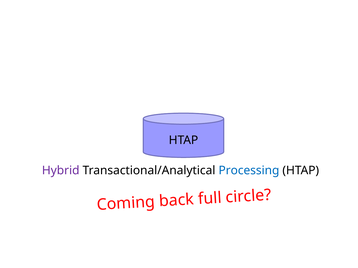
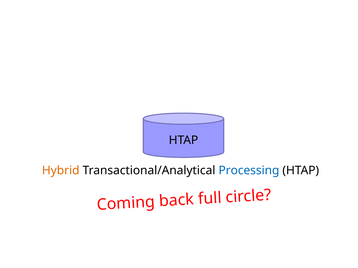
Hybrid colour: purple -> orange
